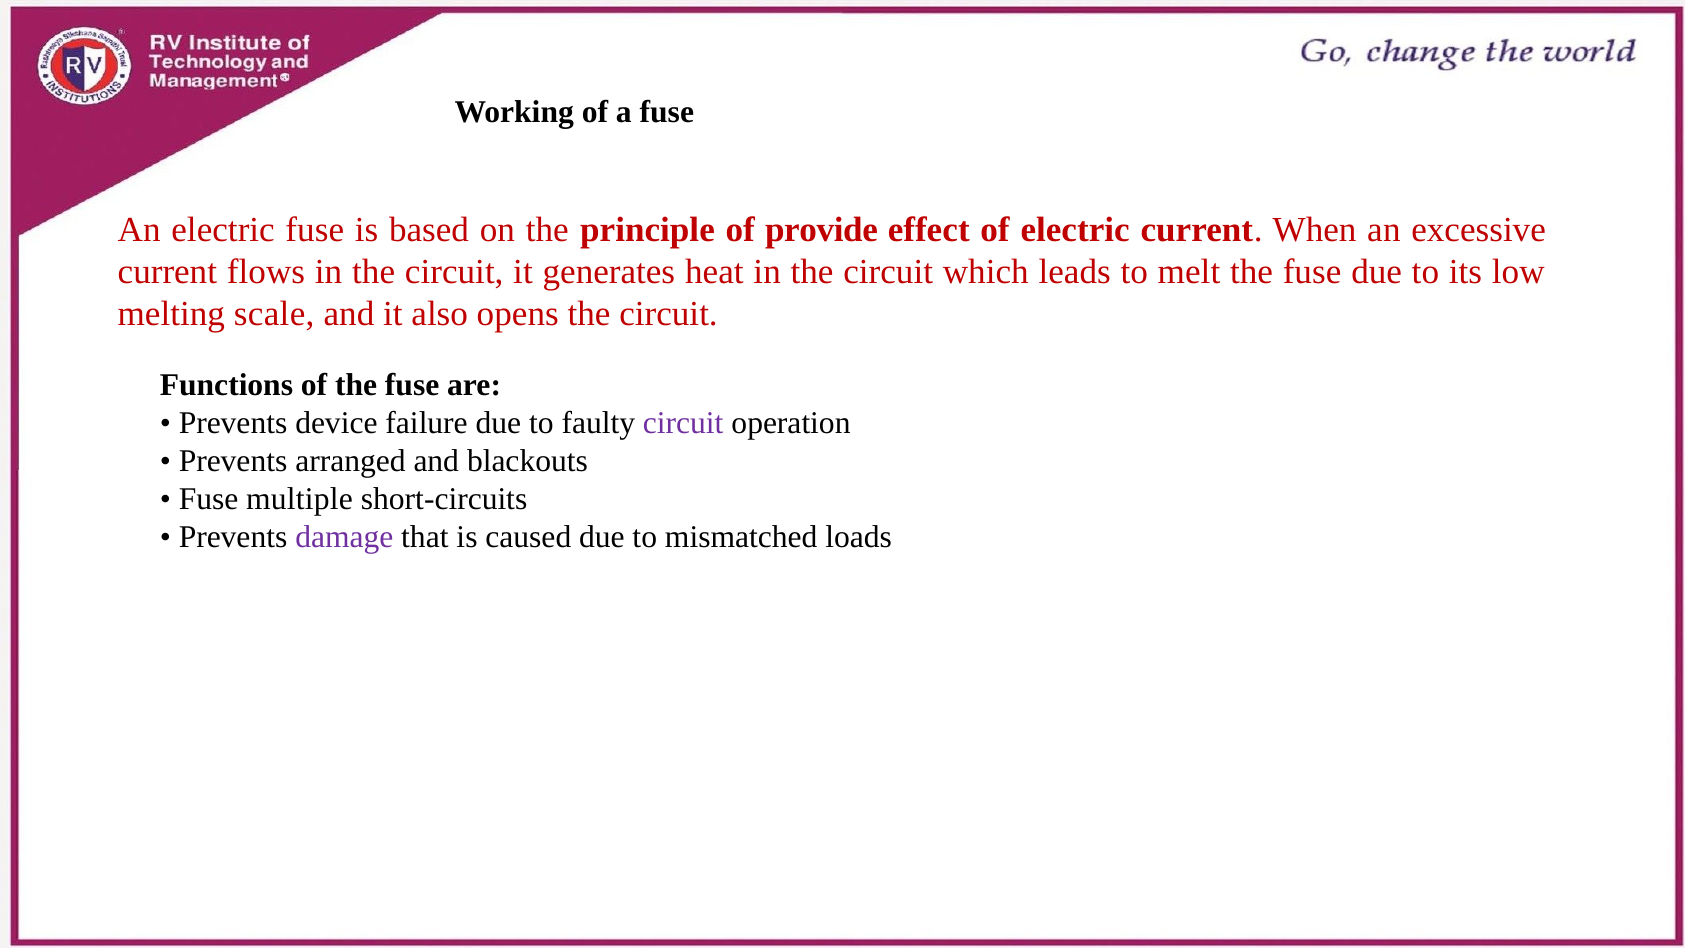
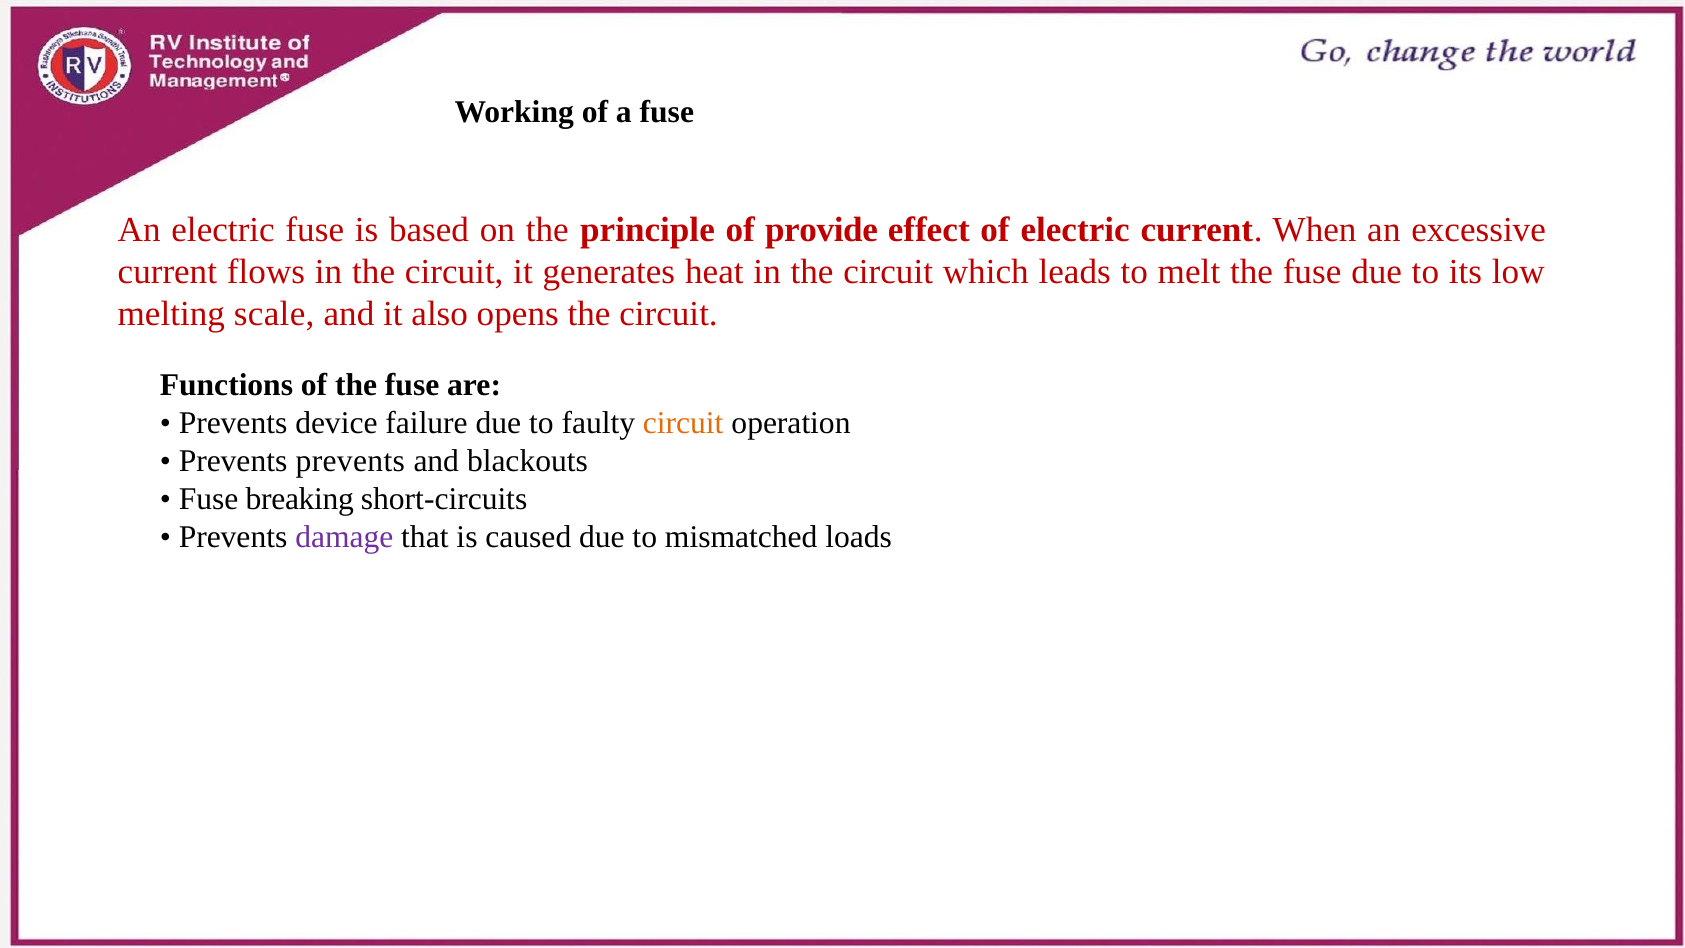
circuit at (683, 423) colour: purple -> orange
Prevents arranged: arranged -> prevents
multiple: multiple -> breaking
